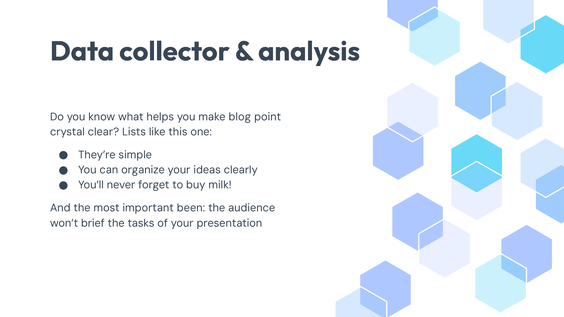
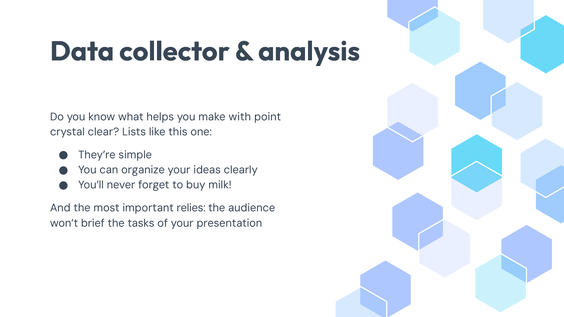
blog: blog -> with
been: been -> relies
